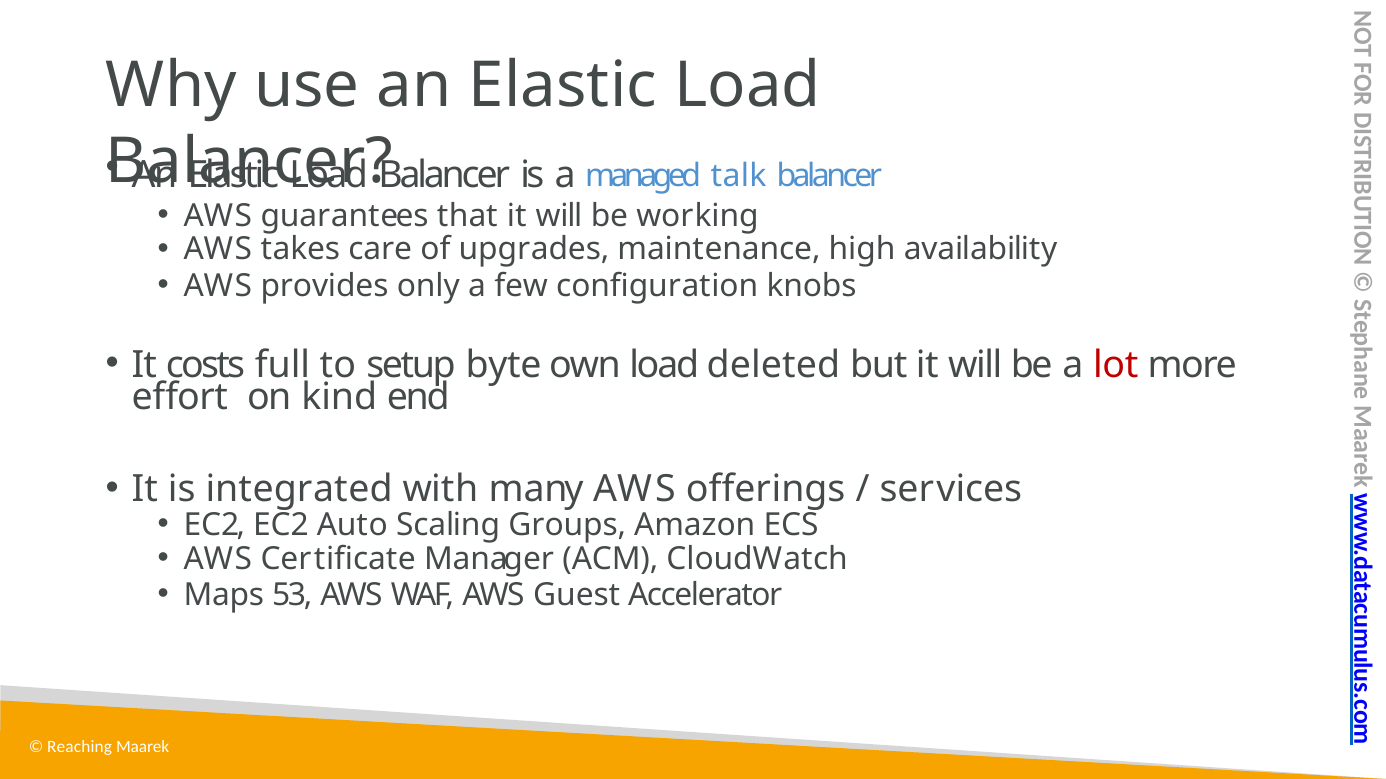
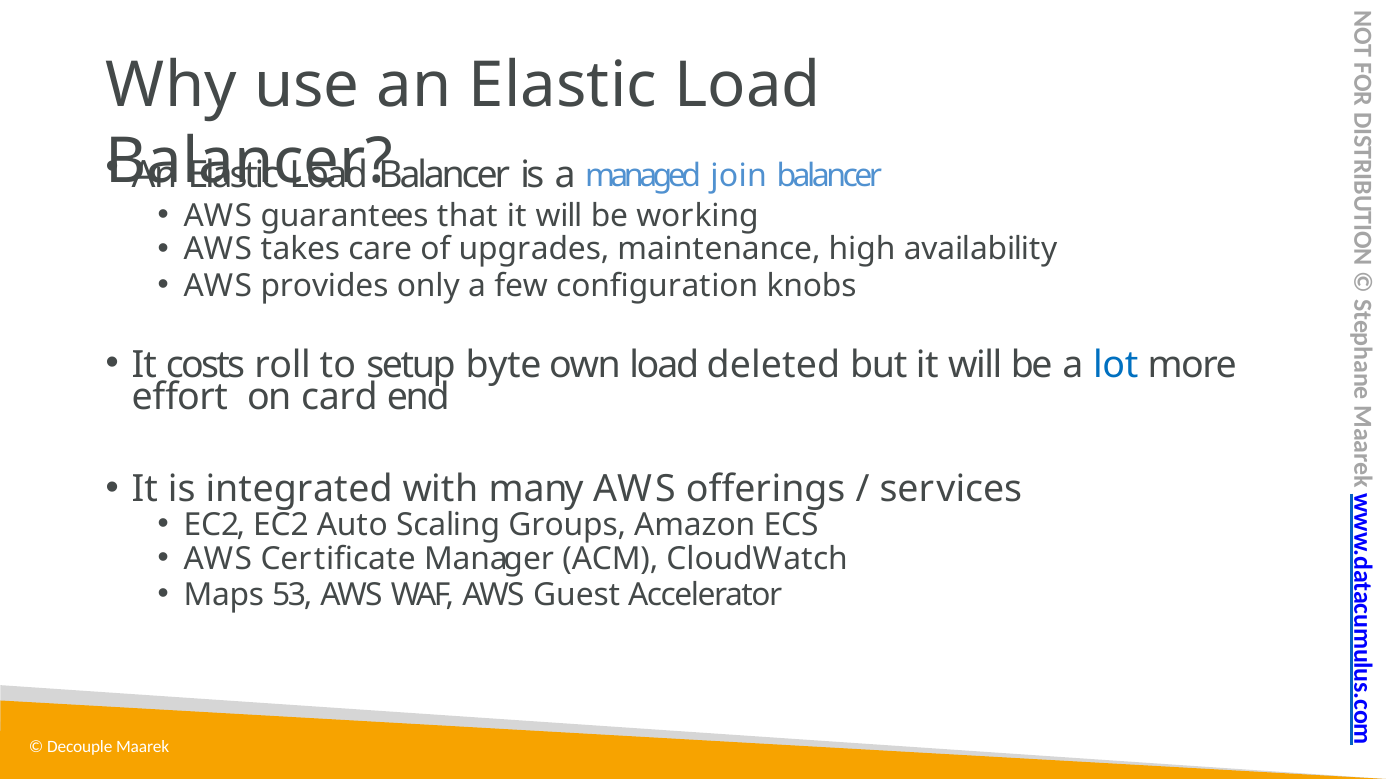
talk: talk -> join
full: full -> roll
lot colour: red -> blue
kind: kind -> card
Reaching: Reaching -> Decouple
